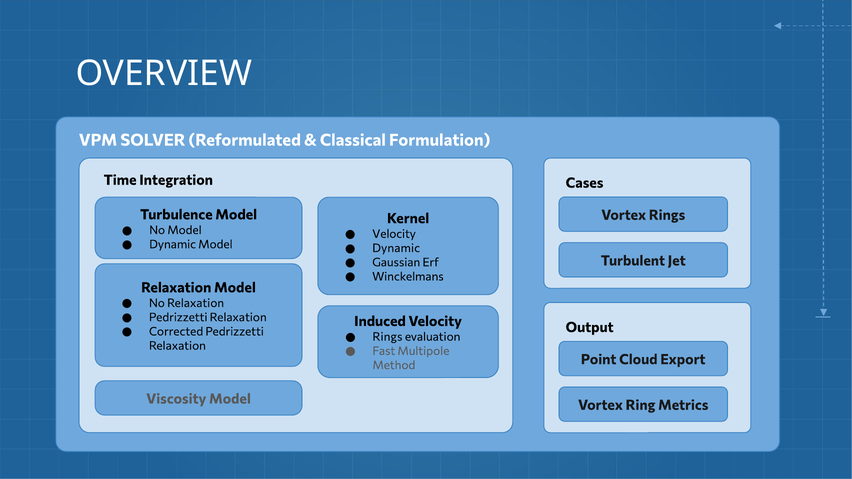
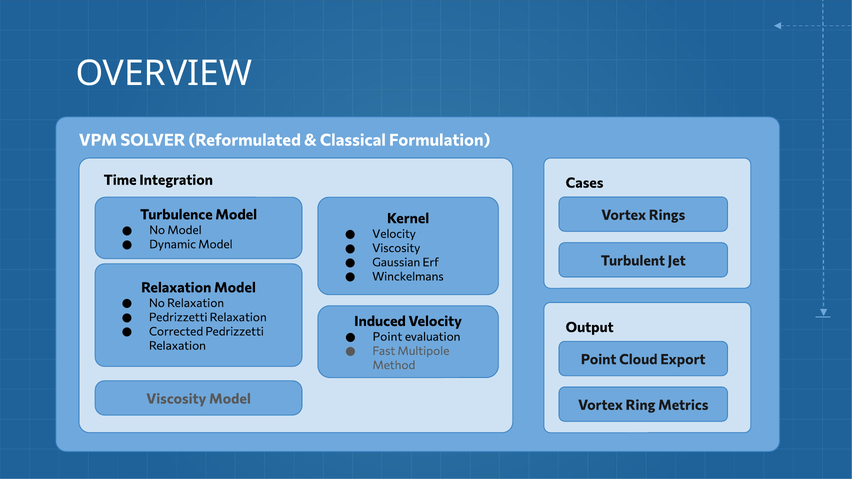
Dynamic at (396, 248): Dynamic -> Viscosity
Rings at (387, 337): Rings -> Point
